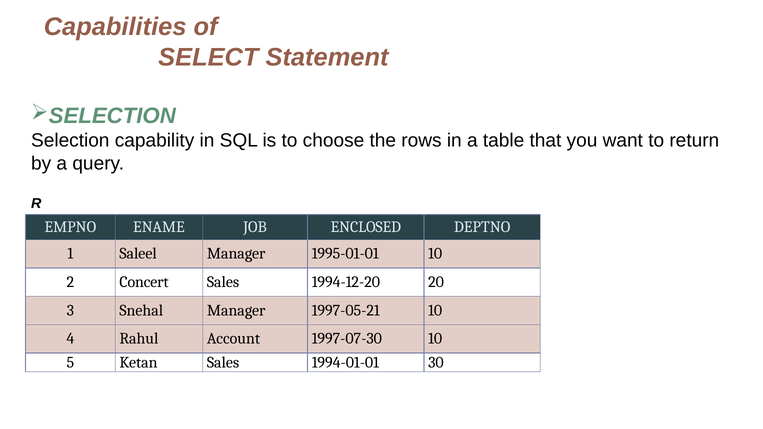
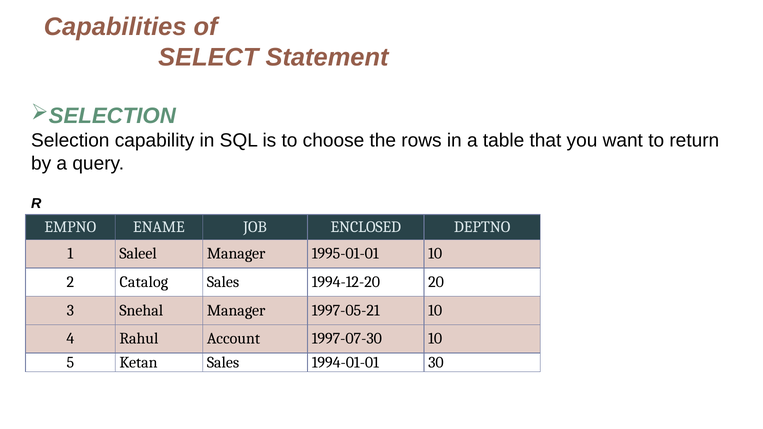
Concert: Concert -> Catalog
